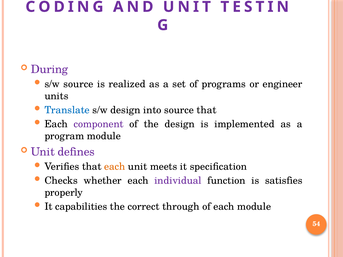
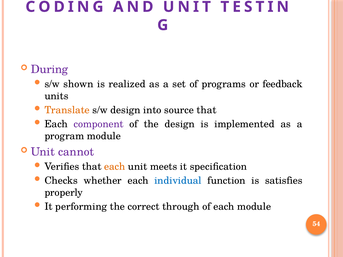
s/w source: source -> shown
engineer: engineer -> feedback
Translate colour: blue -> orange
defines: defines -> cannot
individual colour: purple -> blue
capabilities: capabilities -> performing
